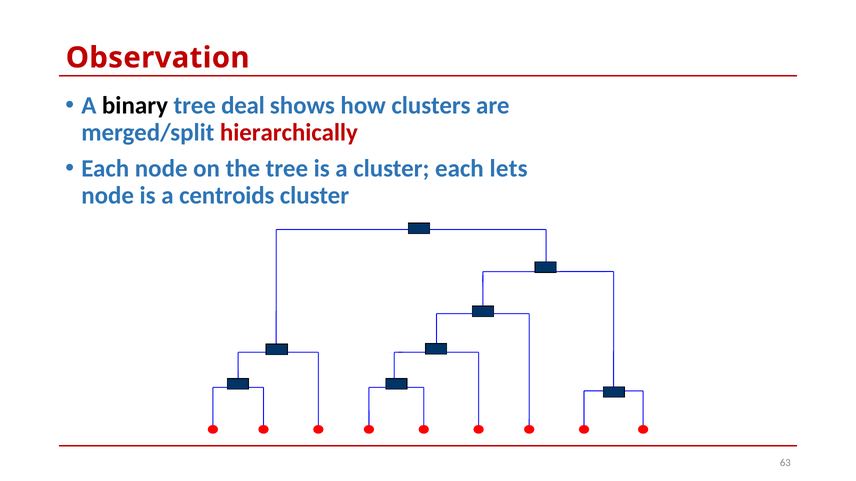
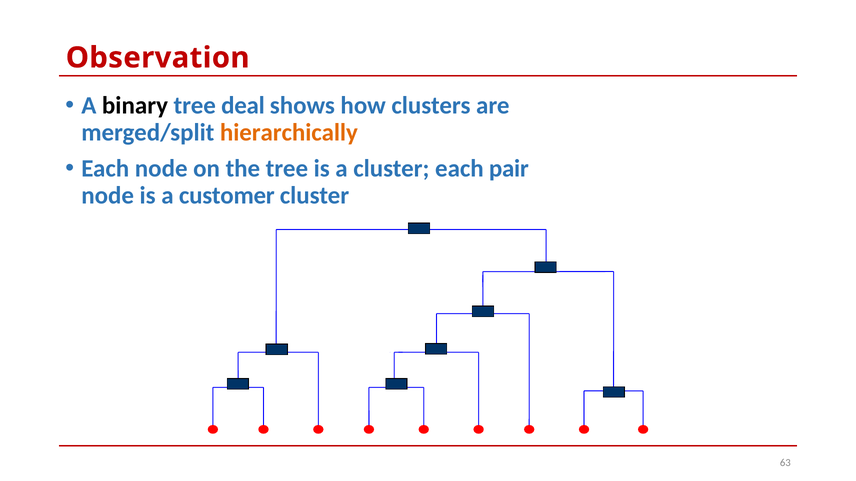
hierarchically colour: red -> orange
lets: lets -> pair
centroids: centroids -> customer
